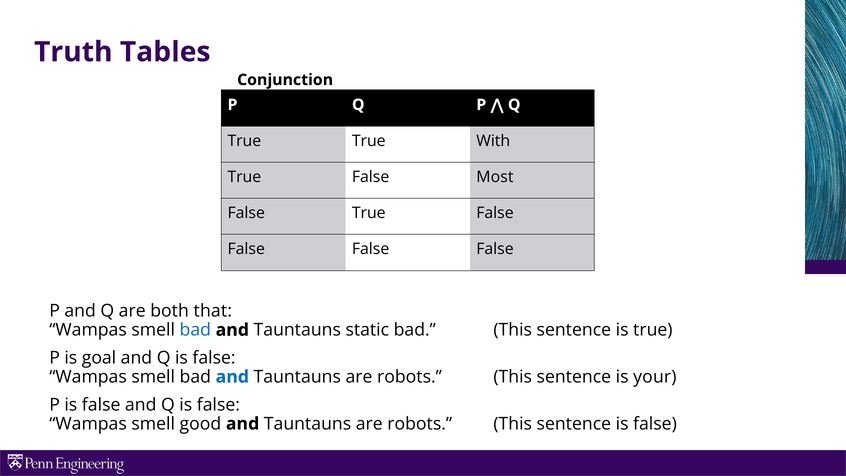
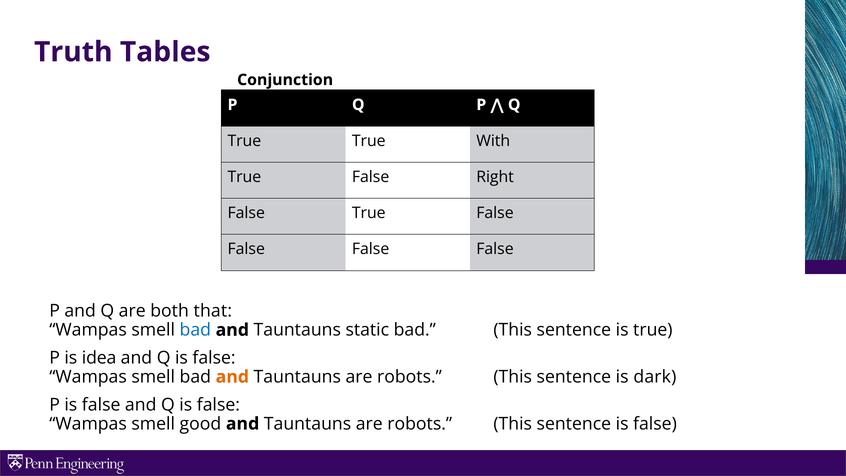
Most: Most -> Right
goal: goal -> idea
and at (232, 377) colour: blue -> orange
your: your -> dark
